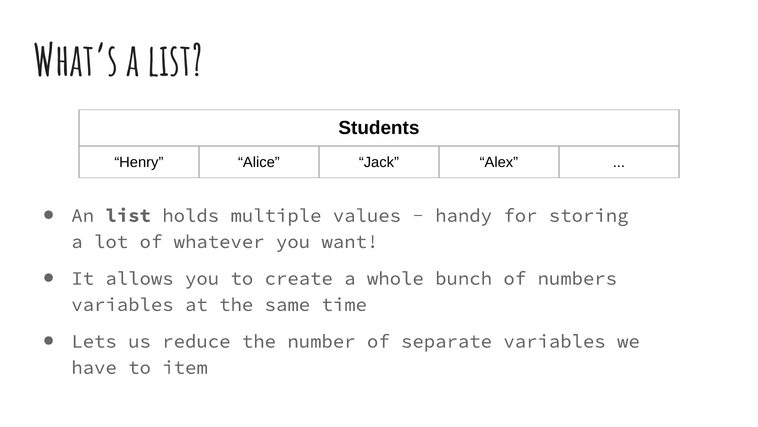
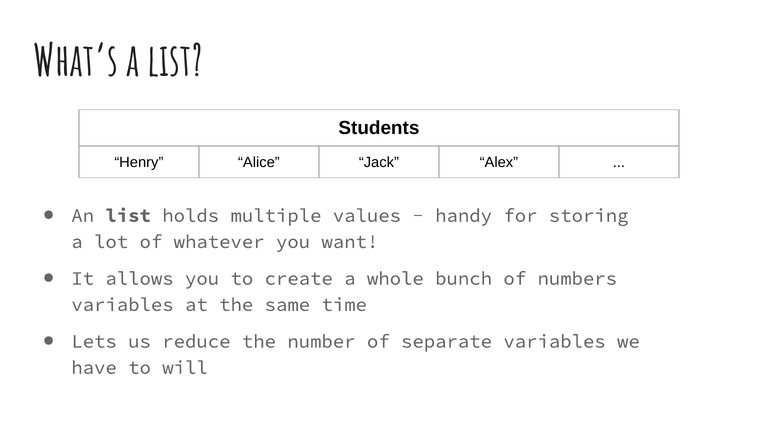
item: item -> will
